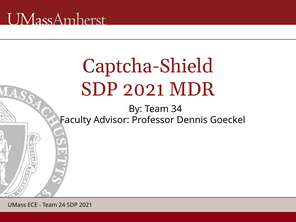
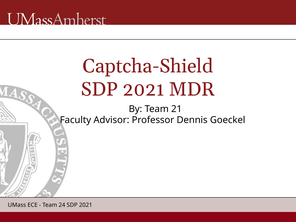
34: 34 -> 21
